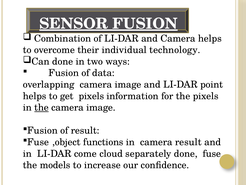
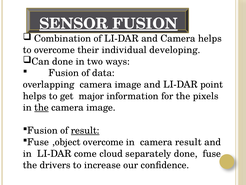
technology: technology -> developing
get pixels: pixels -> major
result at (85, 130) underline: none -> present
,object functions: functions -> overcome
models: models -> drivers
